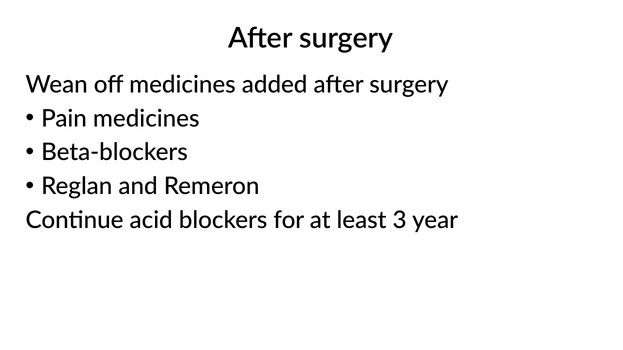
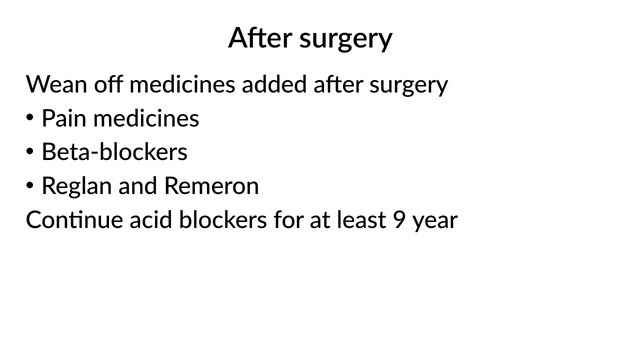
3: 3 -> 9
